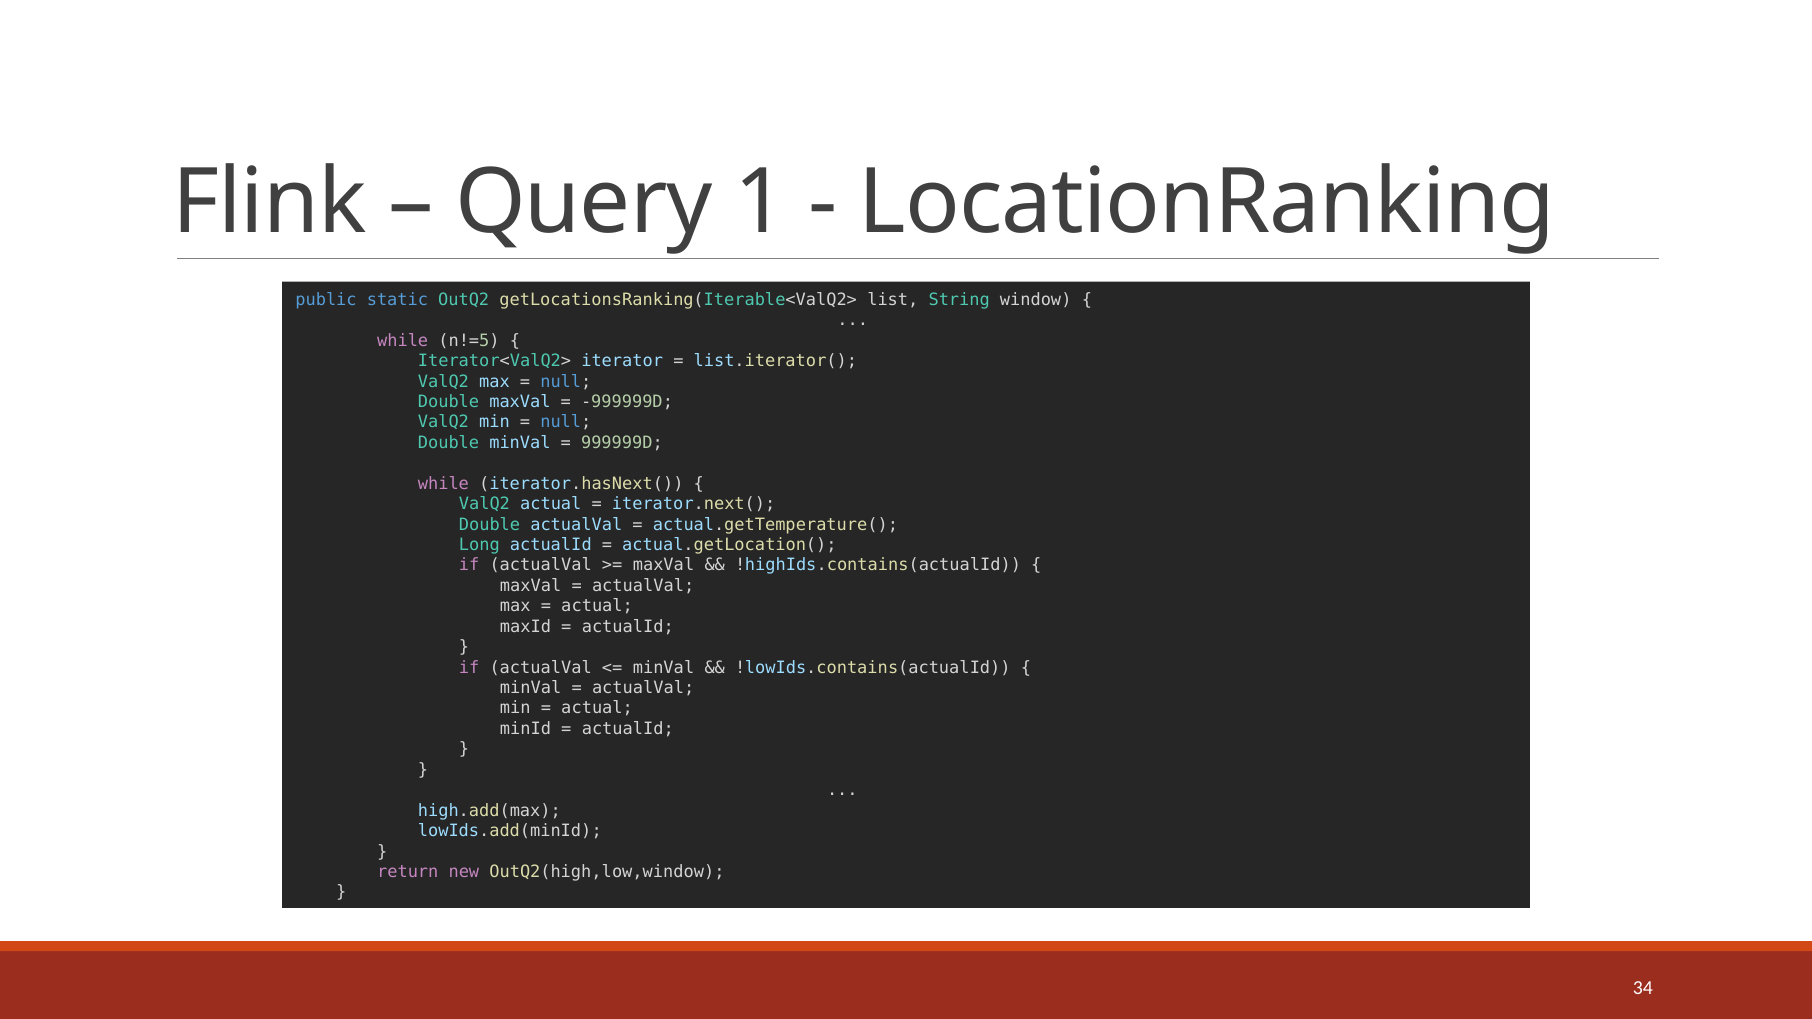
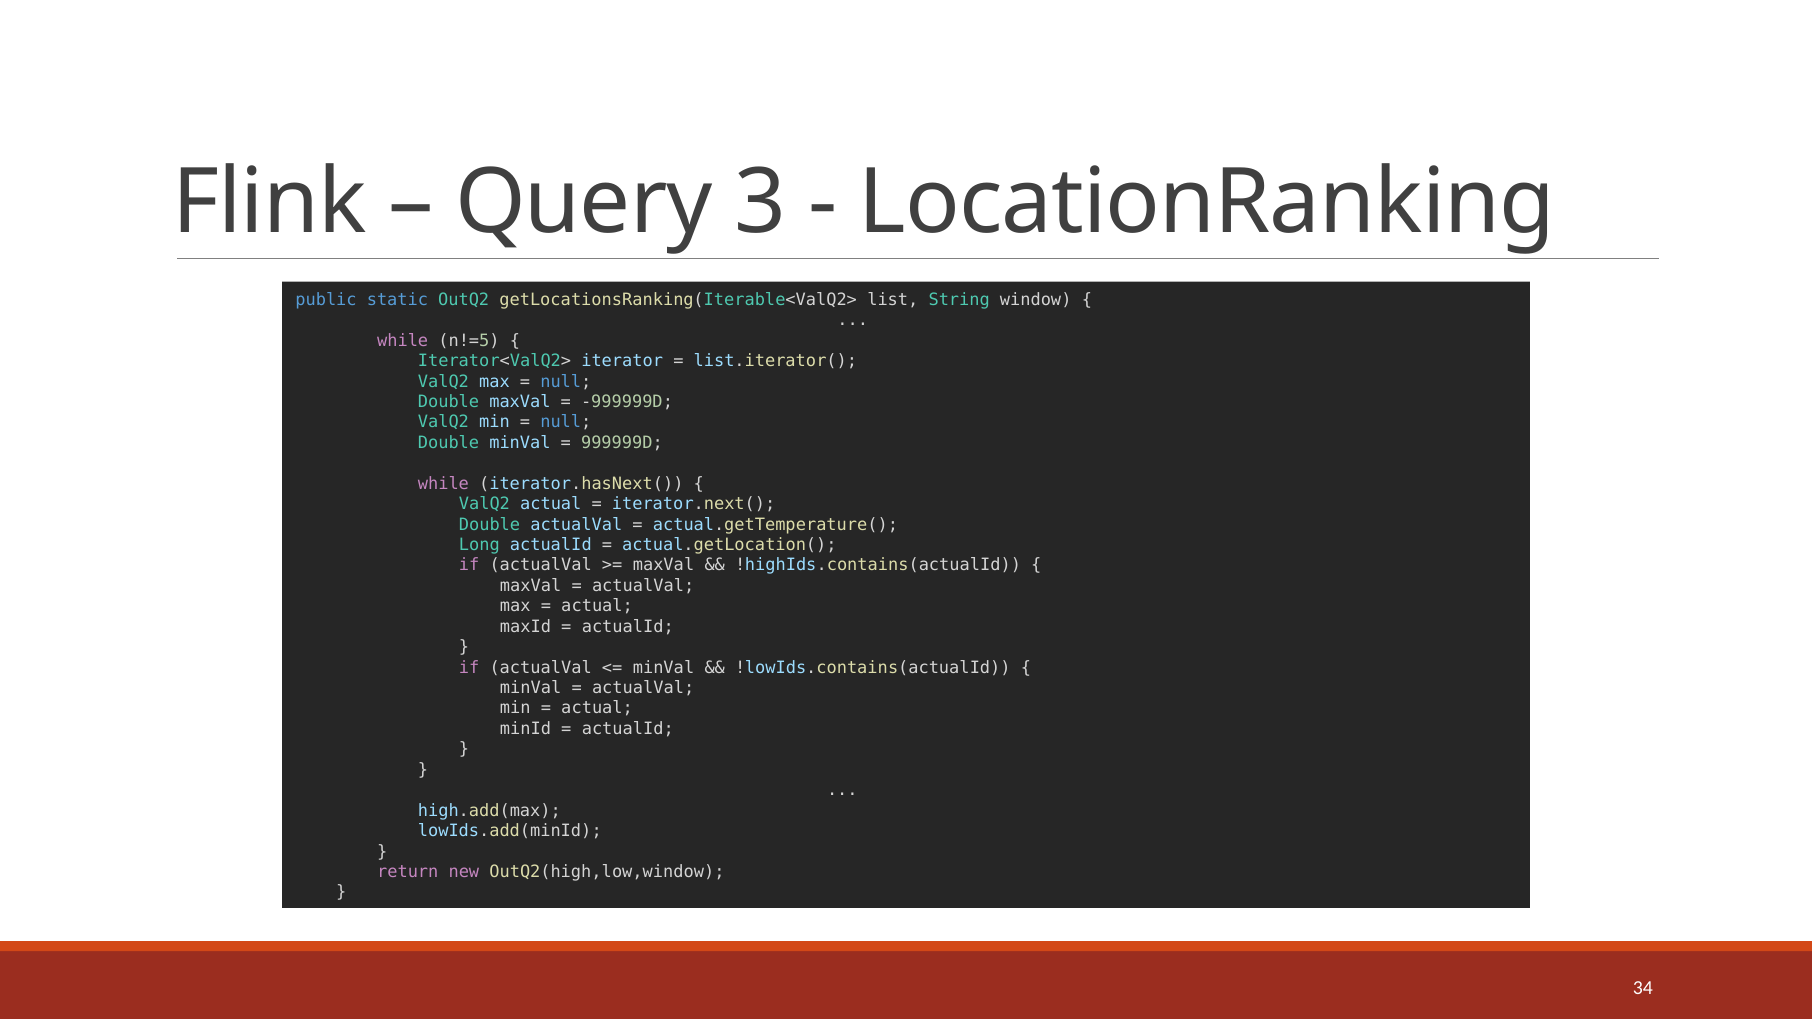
1: 1 -> 3
